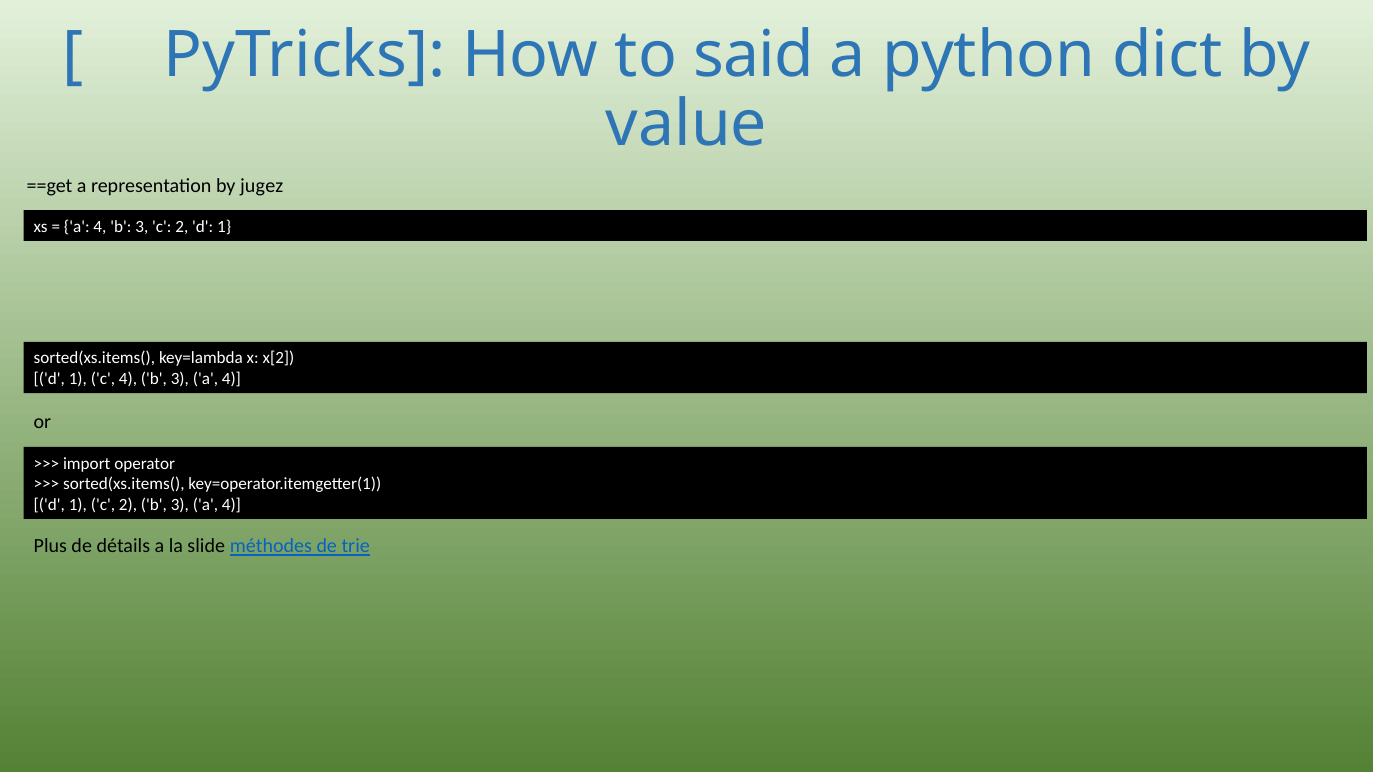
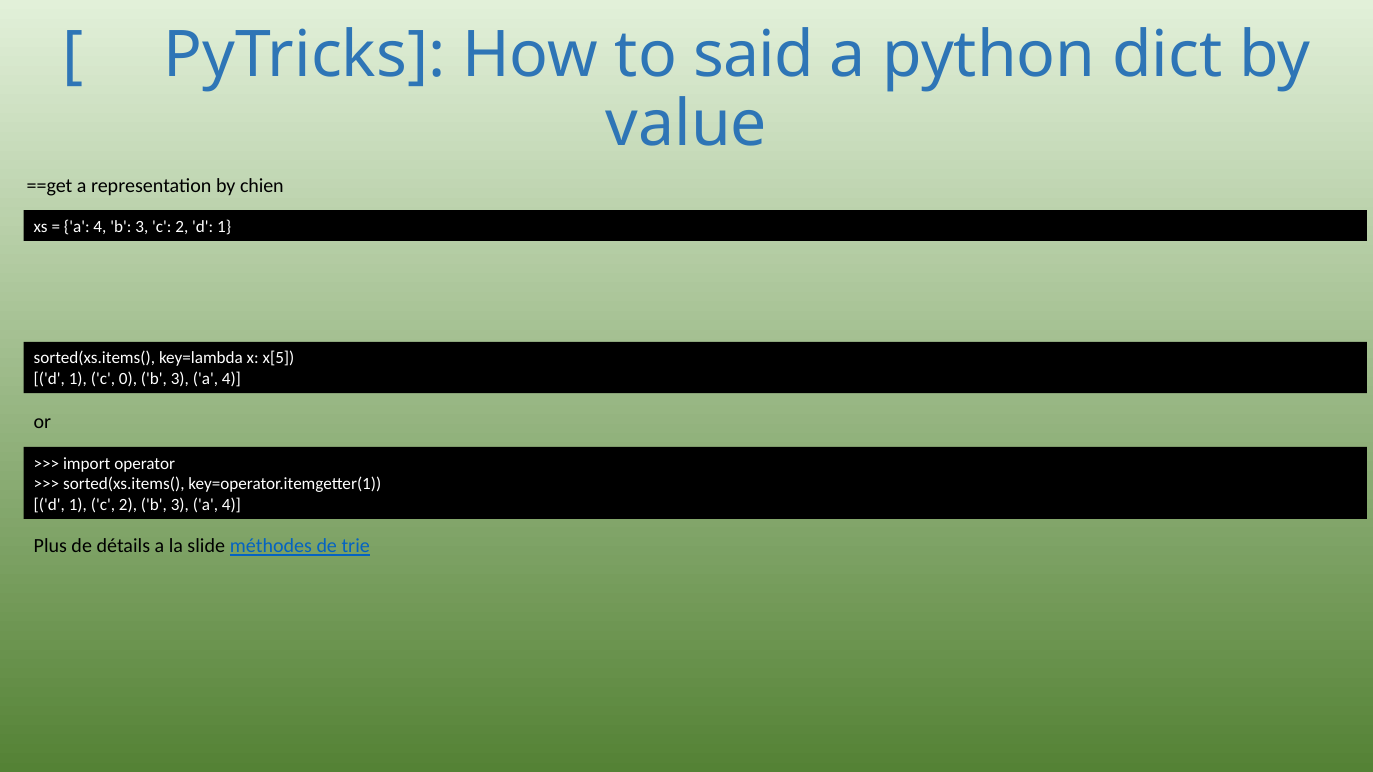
jugez: jugez -> chien
x[2: x[2 -> x[5
c 4: 4 -> 0
